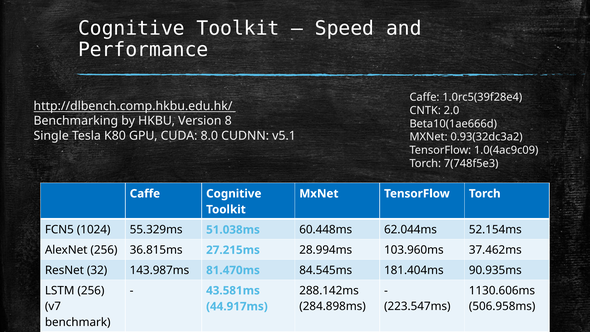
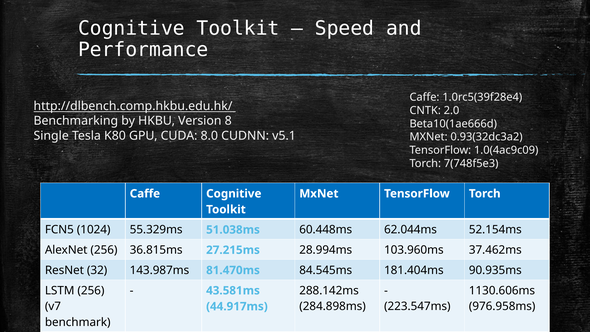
506.958ms: 506.958ms -> 976.958ms
